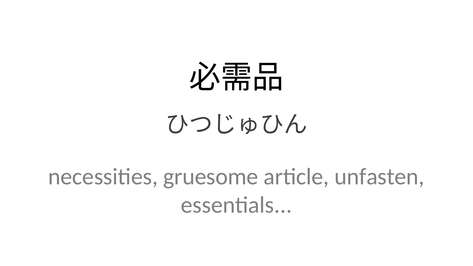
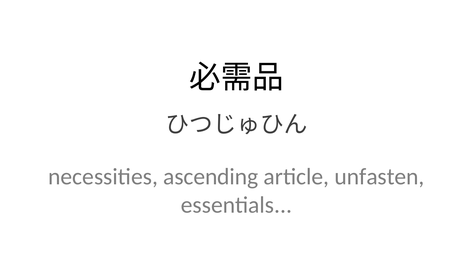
gruesome: gruesome -> ascending
